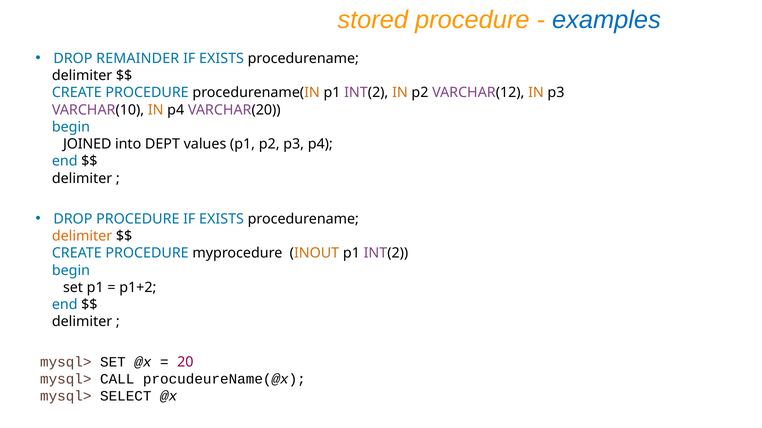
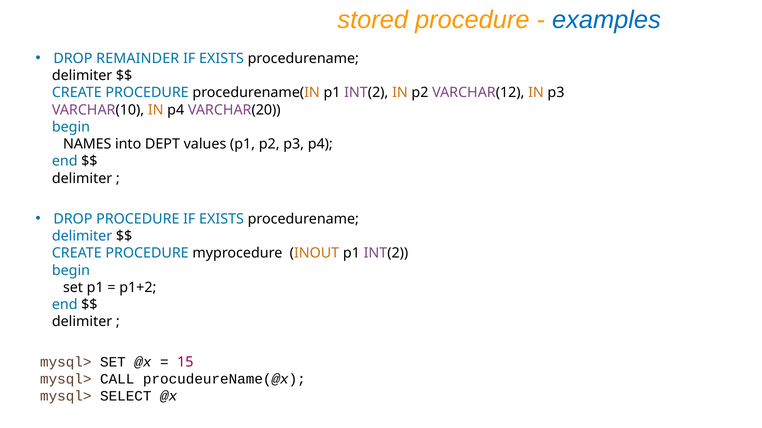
JOINED: JOINED -> NAMES
delimiter at (82, 236) colour: orange -> blue
20: 20 -> 15
